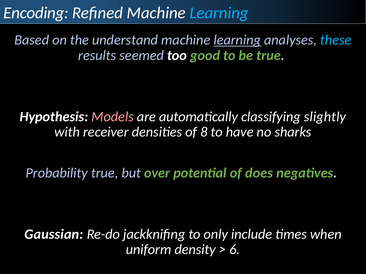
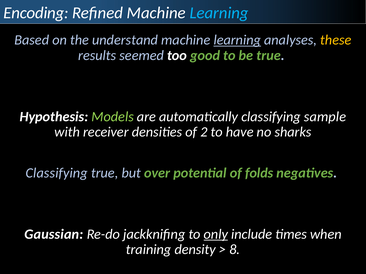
these colour: light blue -> yellow
Models colour: pink -> light green
slightly: slightly -> sample
8: 8 -> 2
Probability at (57, 173): Probability -> Classifying
does: does -> folds
only underline: none -> present
uniform: uniform -> training
6: 6 -> 8
